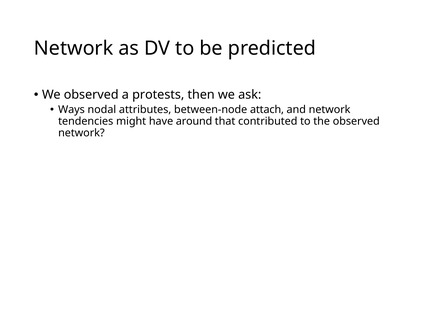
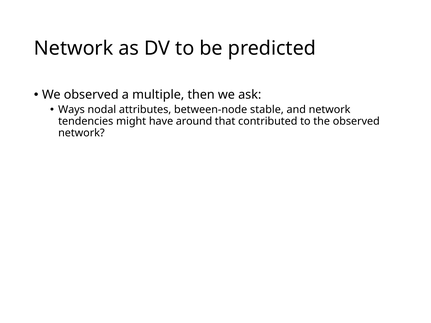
protests: protests -> multiple
attach: attach -> stable
